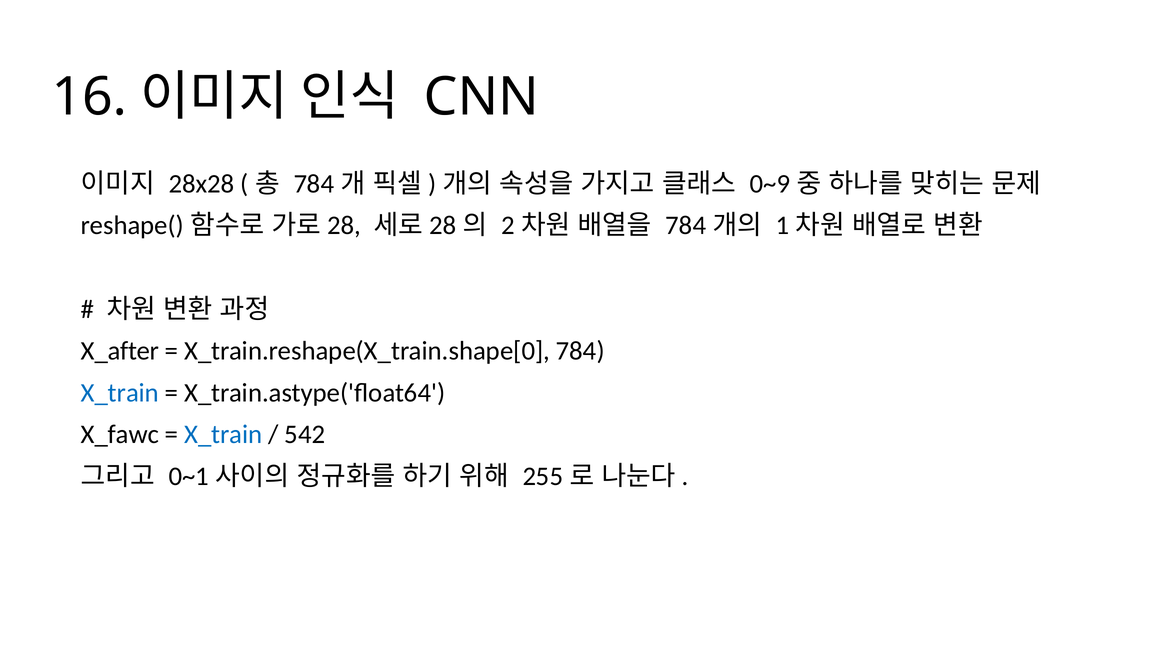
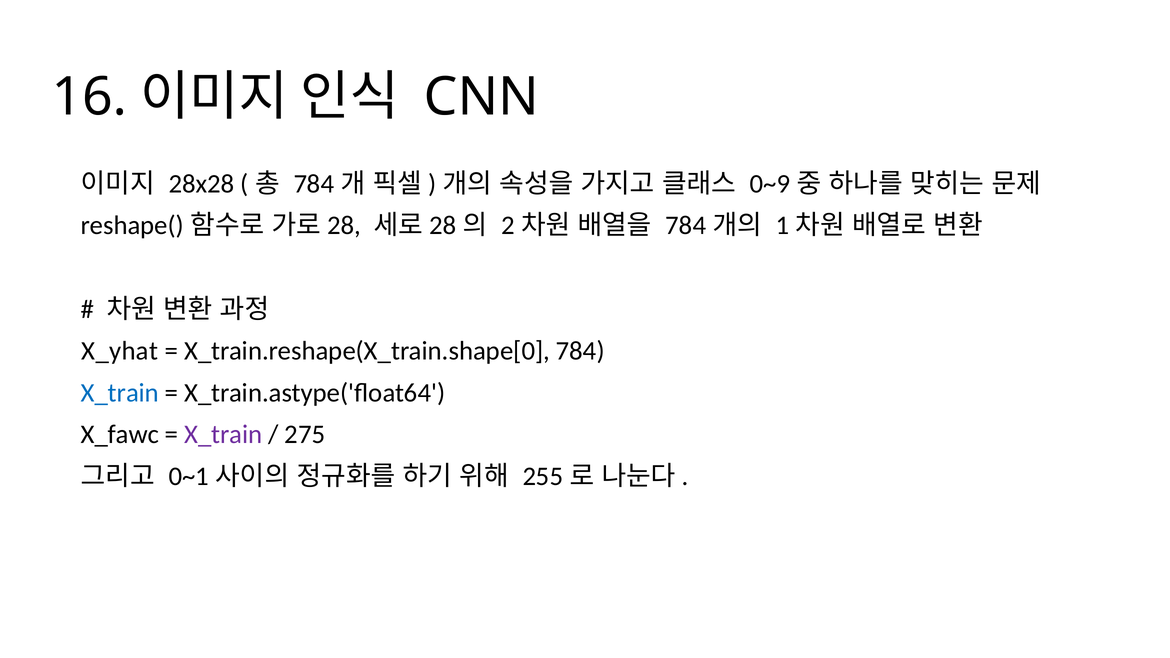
X_after: X_after -> X_yhat
X_train at (223, 435) colour: blue -> purple
542: 542 -> 275
